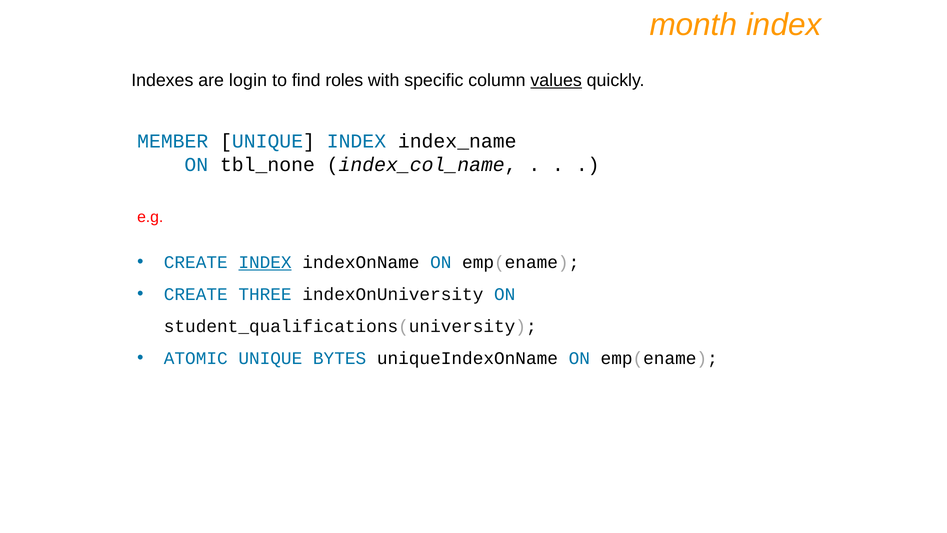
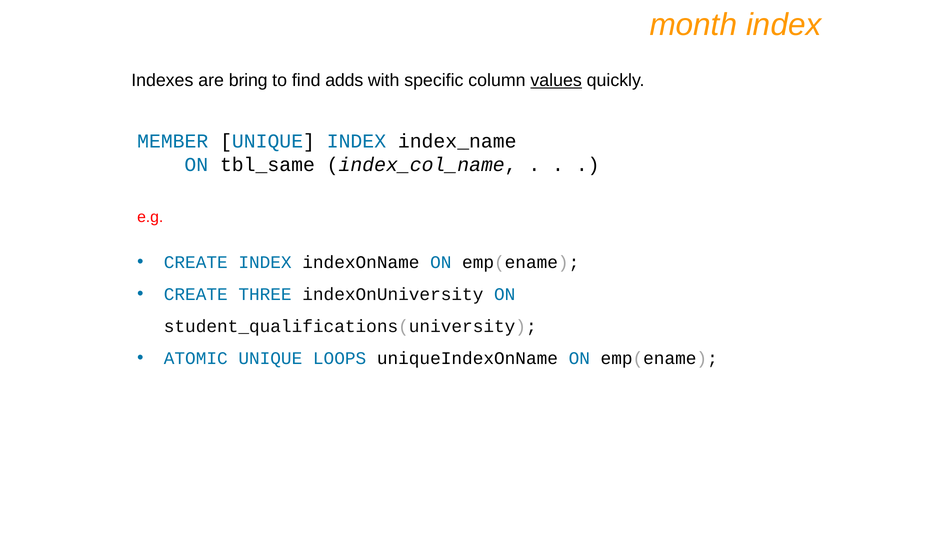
login: login -> bring
roles: roles -> adds
tbl_none: tbl_none -> tbl_same
INDEX at (265, 262) underline: present -> none
BYTES: BYTES -> LOOPS
